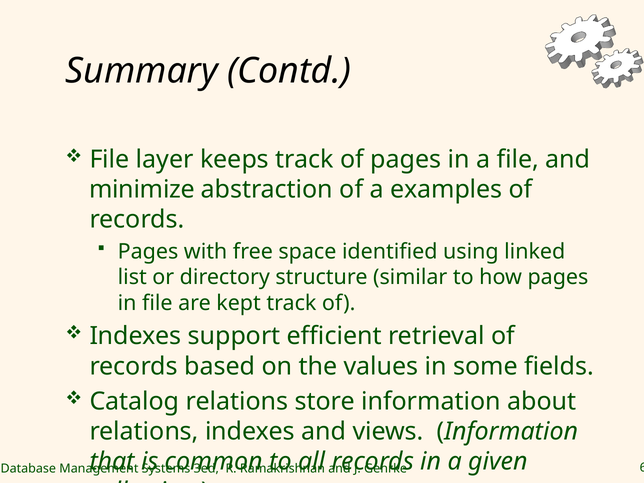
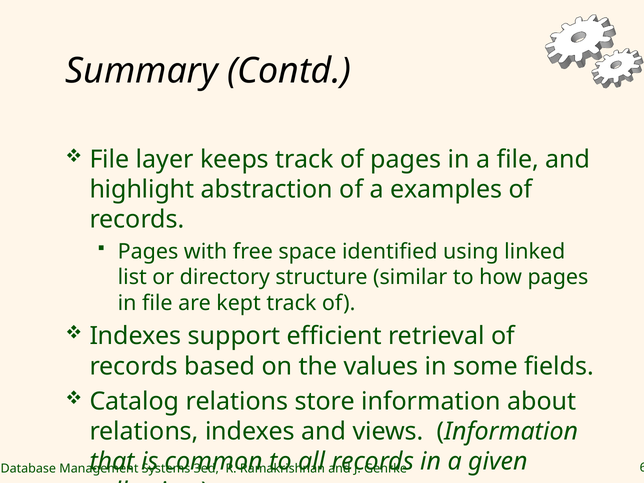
minimize: minimize -> highlight
